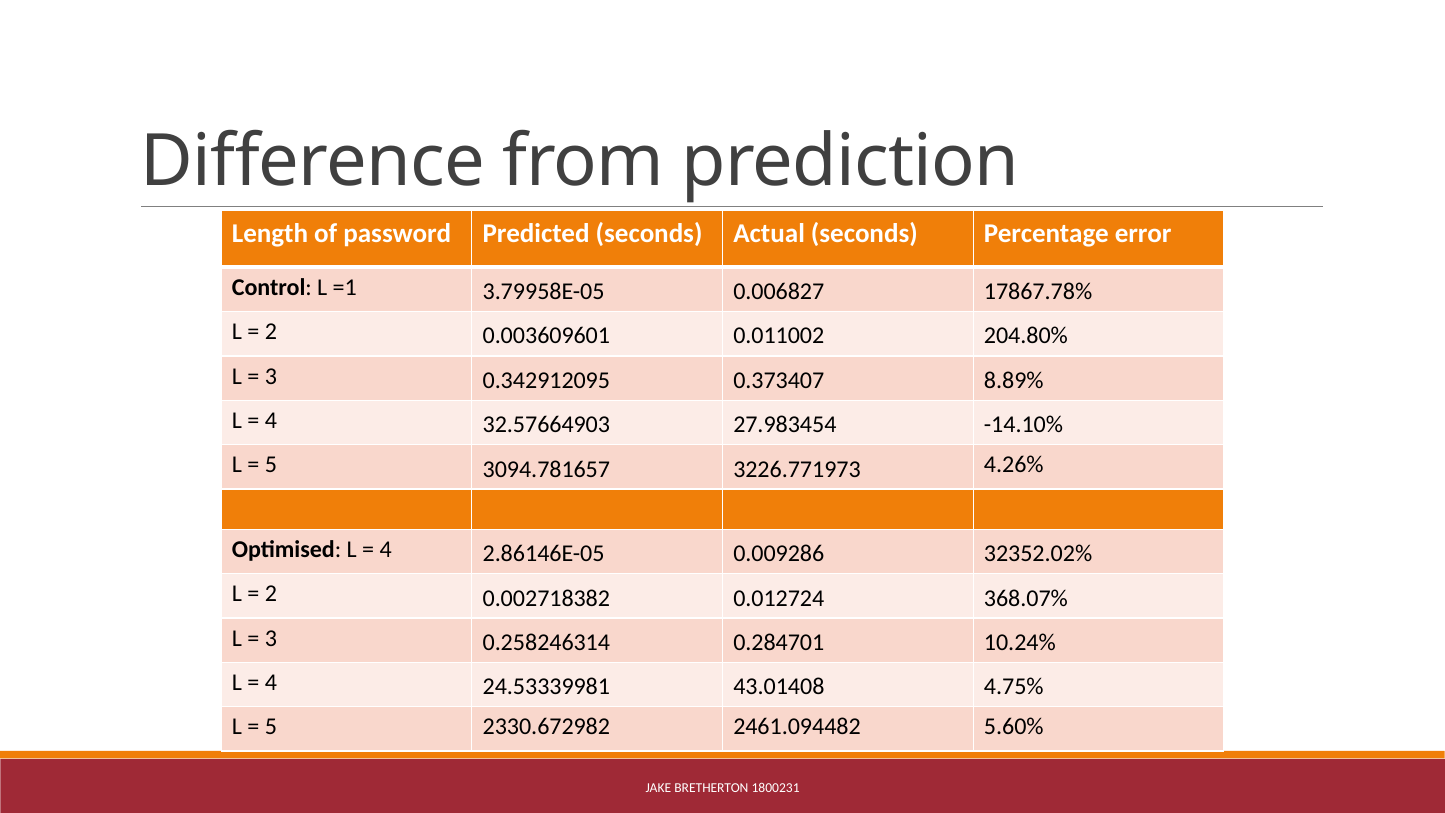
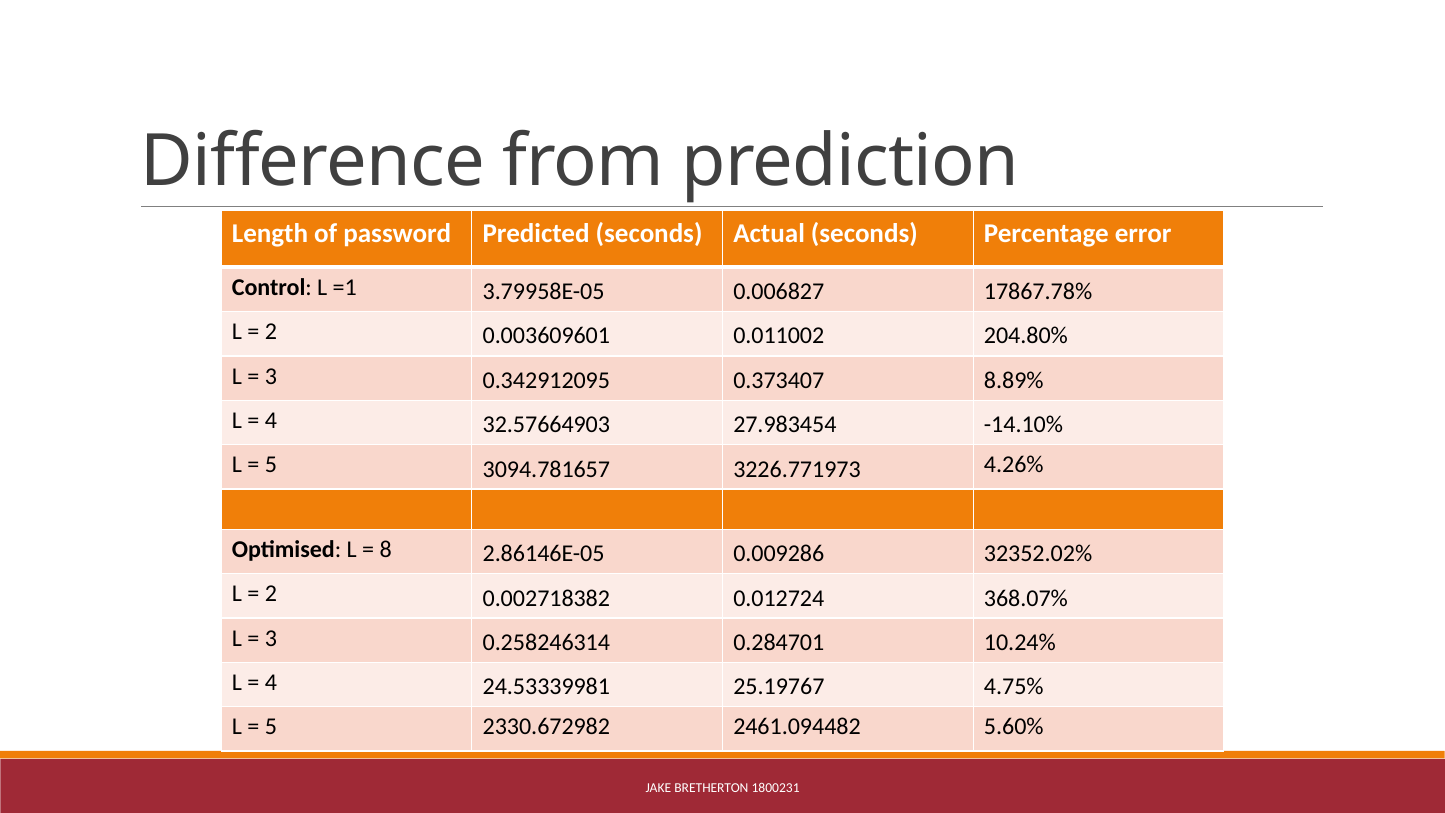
4 at (386, 550): 4 -> 8
43.01408: 43.01408 -> 25.19767
